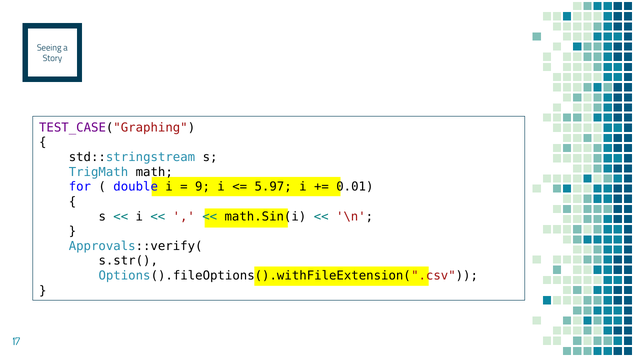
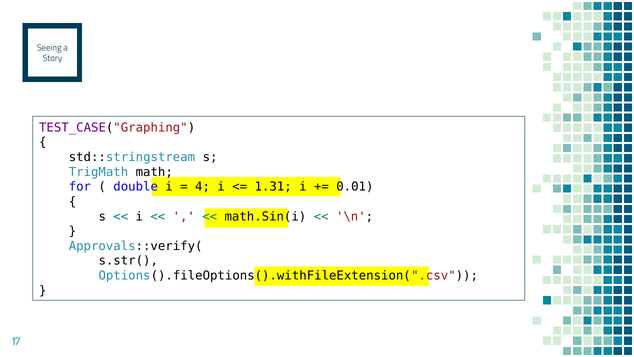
9: 9 -> 4
5.97: 5.97 -> 1.31
